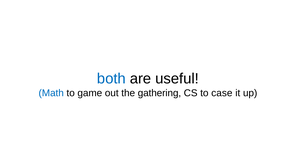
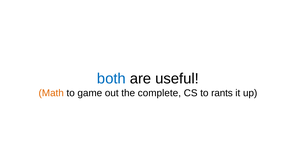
Math colour: blue -> orange
gathering: gathering -> complete
case: case -> rants
